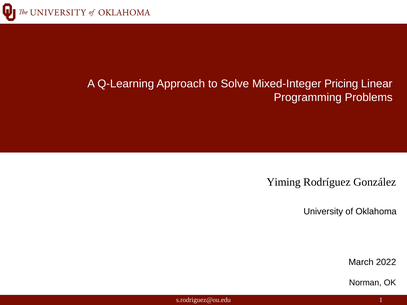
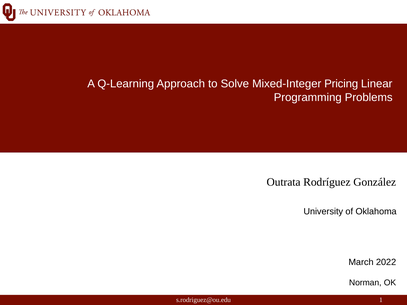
Yiming: Yiming -> Outrata
